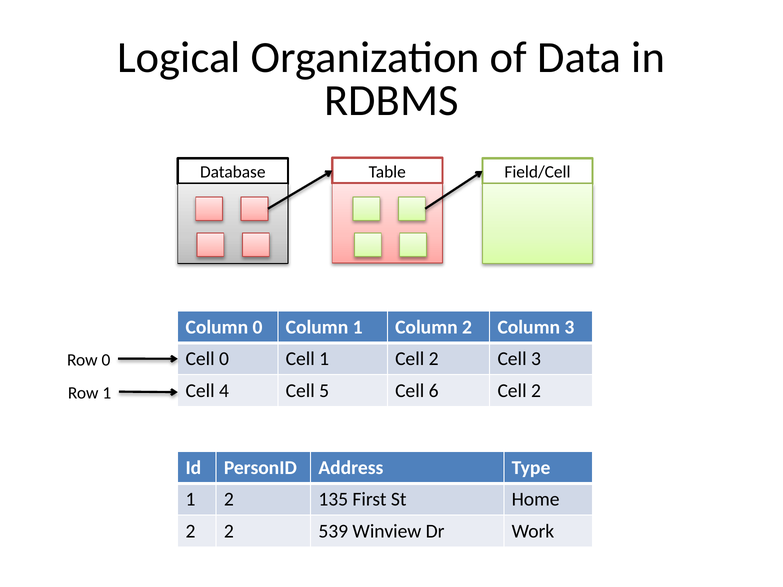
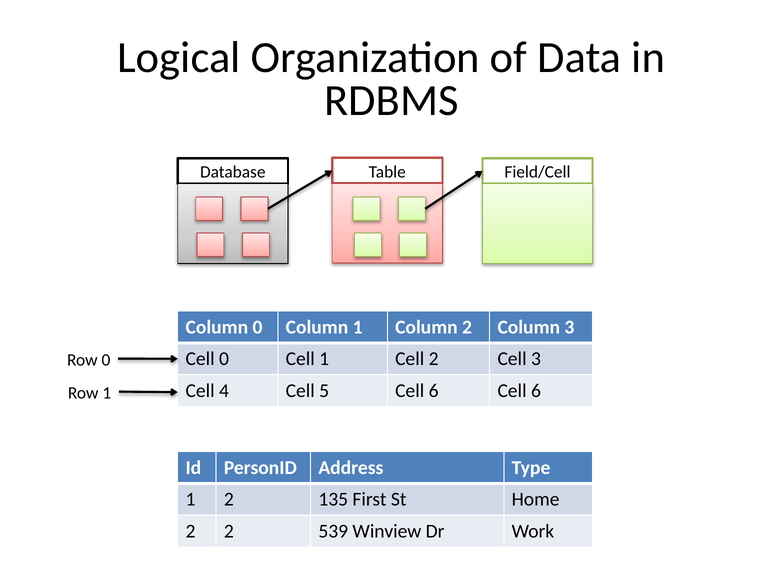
6 Cell 2: 2 -> 6
